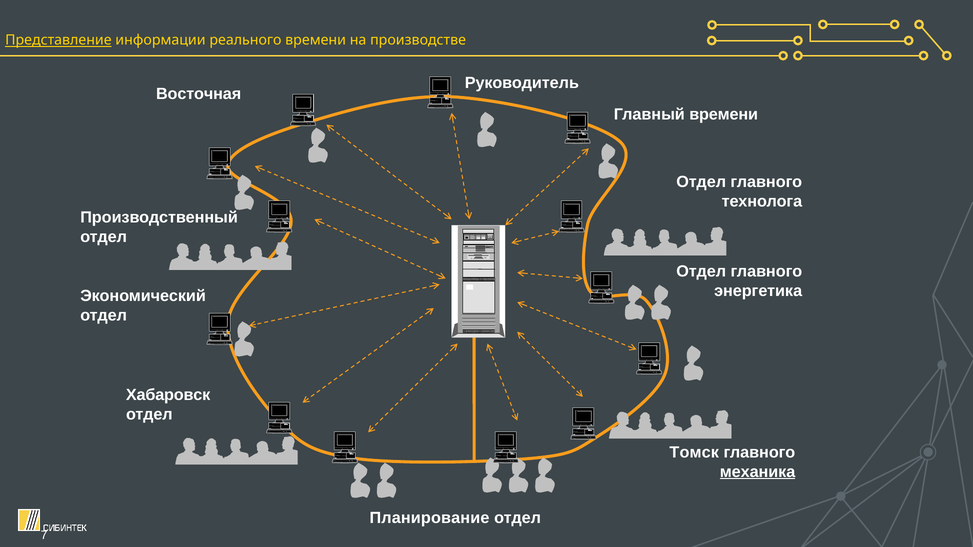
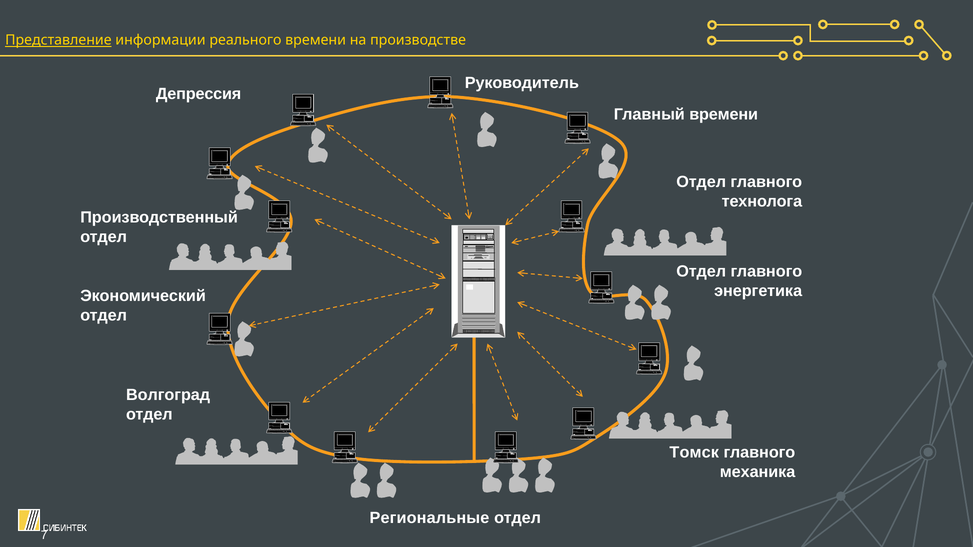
Восточная: Восточная -> Депрессия
Хабаровск: Хабаровск -> Волгоград
механика underline: present -> none
Планирование: Планирование -> Региональные
